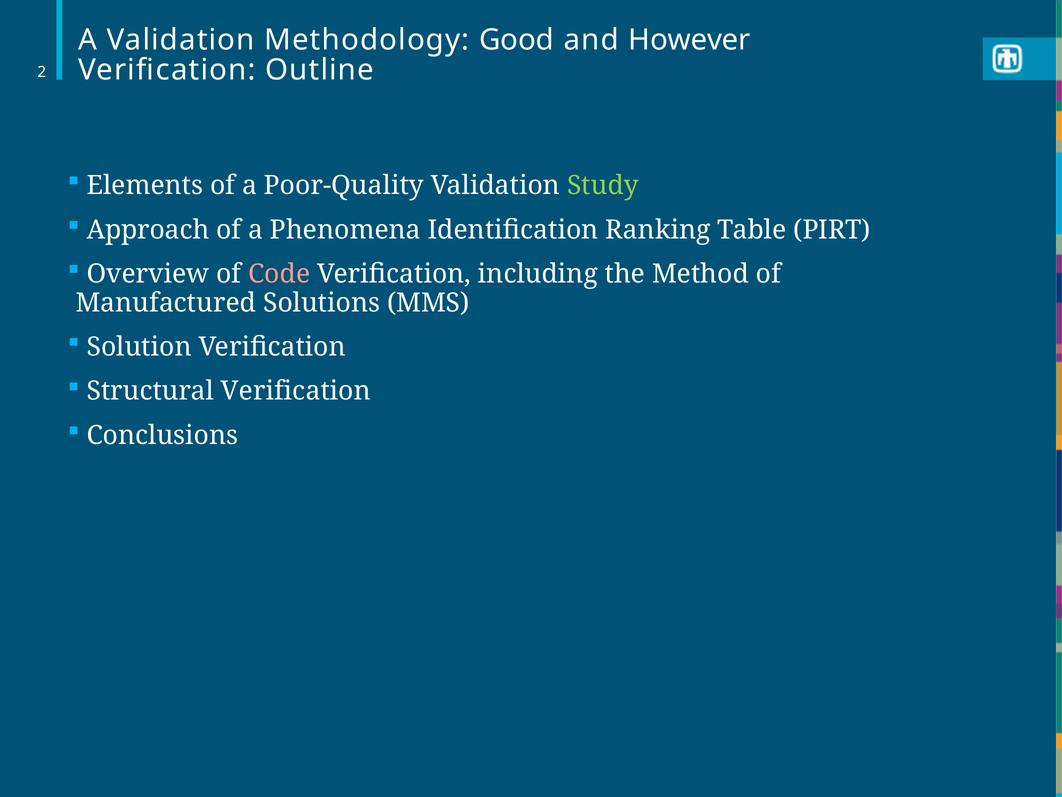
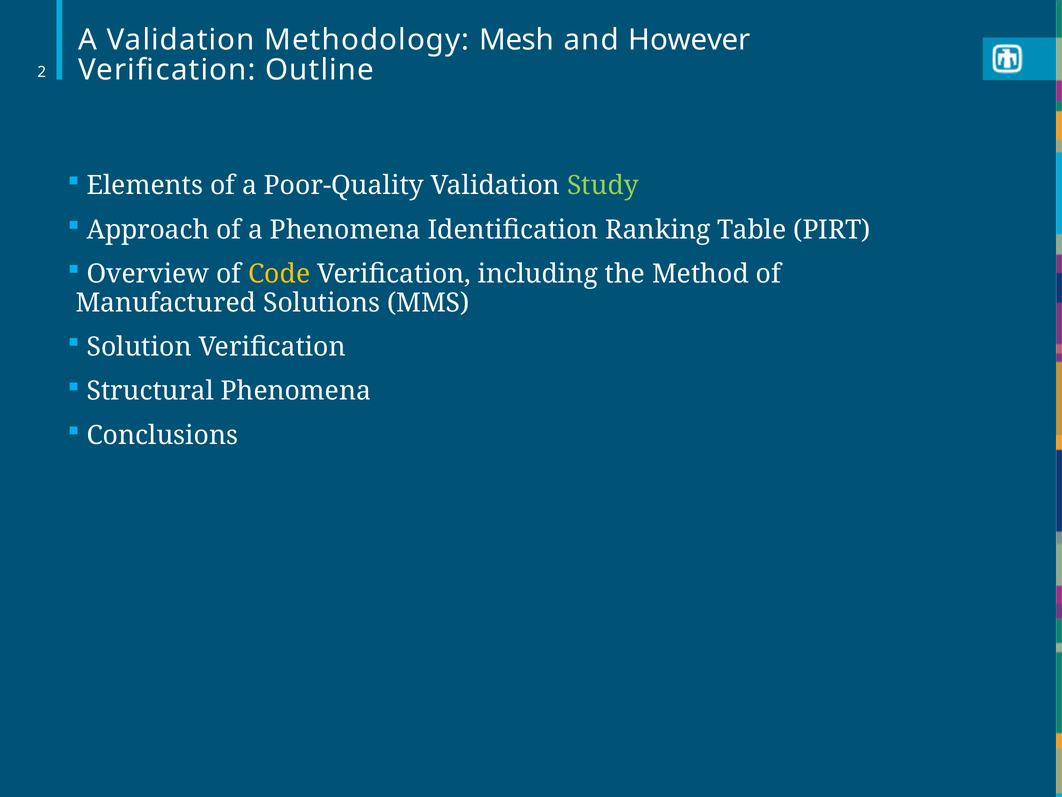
Good: Good -> Mesh
Code colour: pink -> yellow
Structural Verification: Verification -> Phenomena
